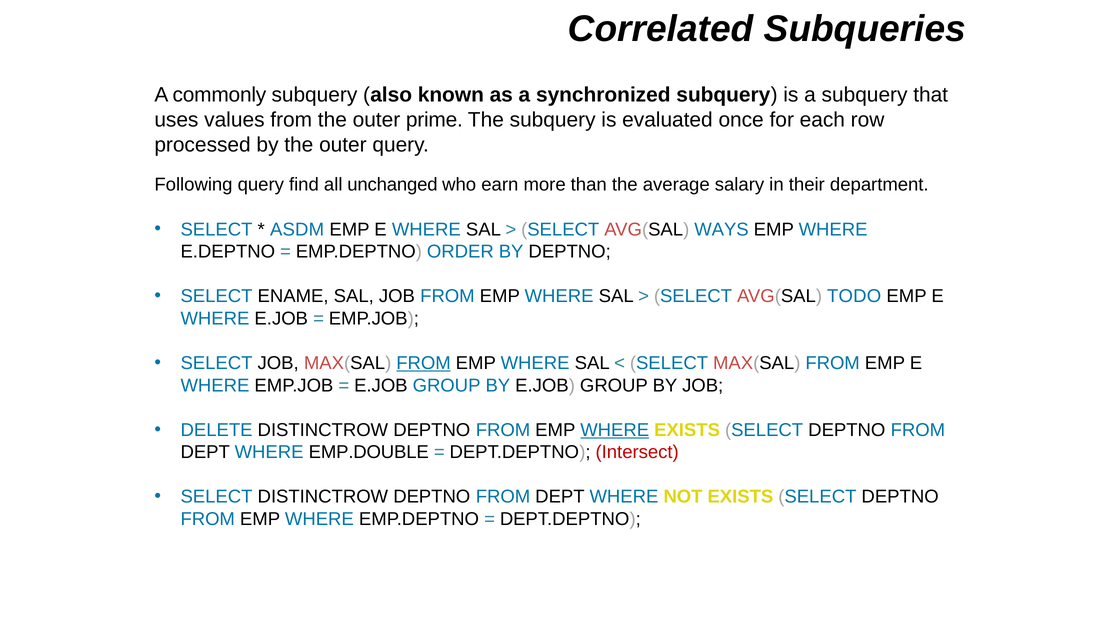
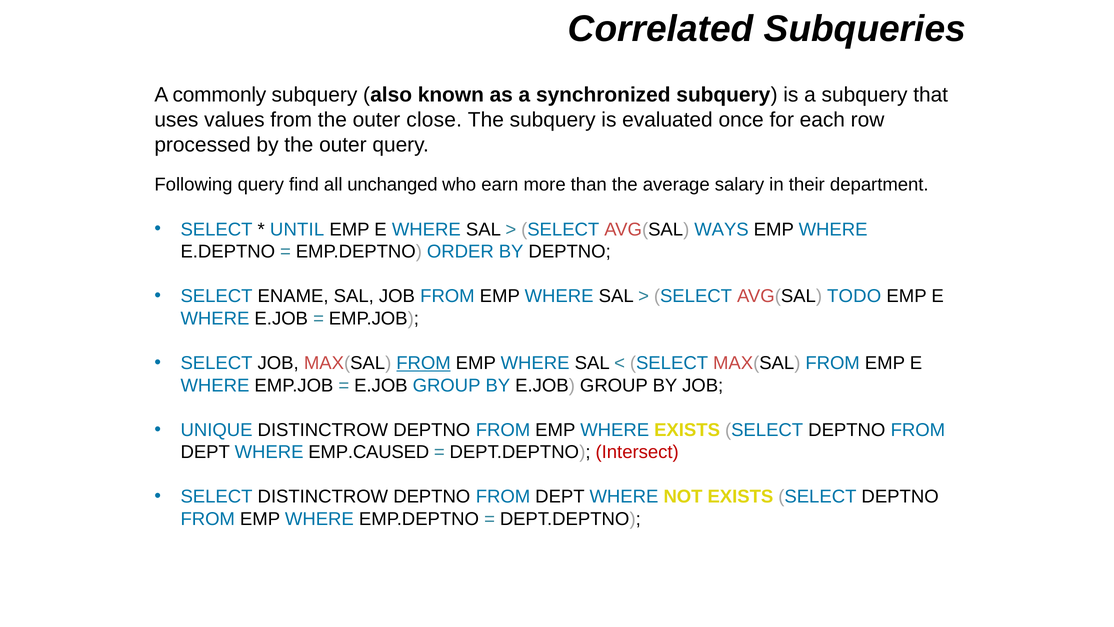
prime: prime -> close
ASDM: ASDM -> UNTIL
DELETE: DELETE -> UNIQUE
WHERE at (615, 430) underline: present -> none
EMP.DOUBLE: EMP.DOUBLE -> EMP.CAUSED
